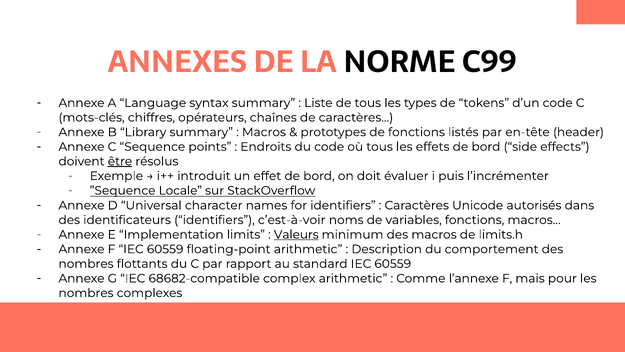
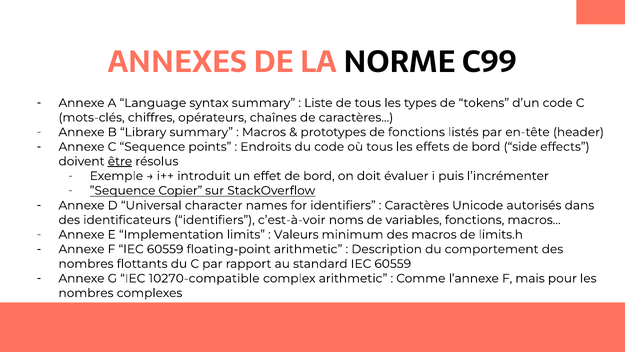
Locale: Locale -> Copier
Valeurs underline: present -> none
68682-compatible: 68682-compatible -> 10270-compatible
